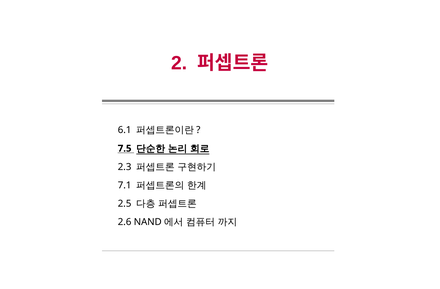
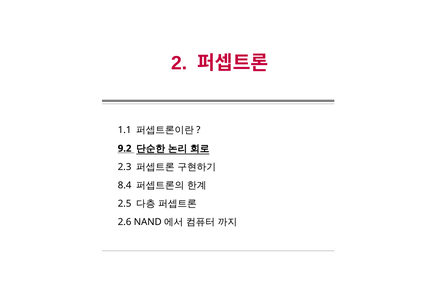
6.1: 6.1 -> 1.1
7.5: 7.5 -> 9.2
7.1: 7.1 -> 8.4
